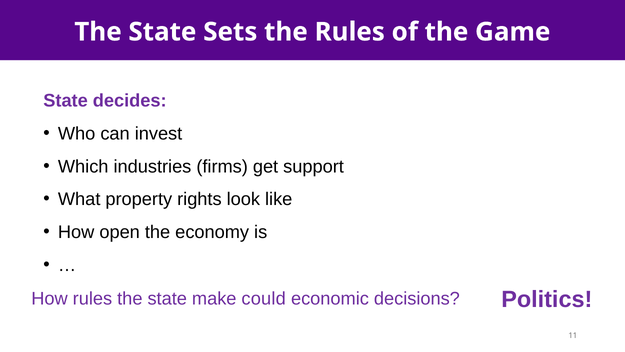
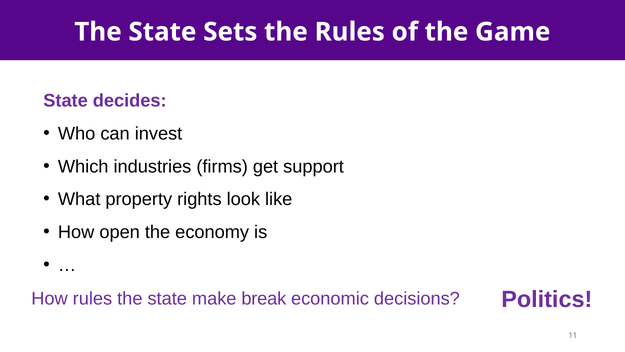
could: could -> break
